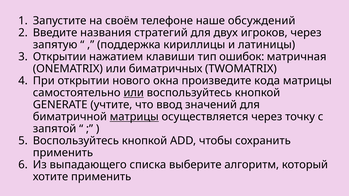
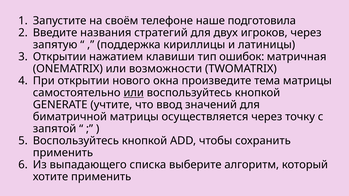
обсуждений: обсуждений -> подготовила
биматричных: биматричных -> возможности
кода: кода -> тема
матрицы at (134, 117) underline: present -> none
